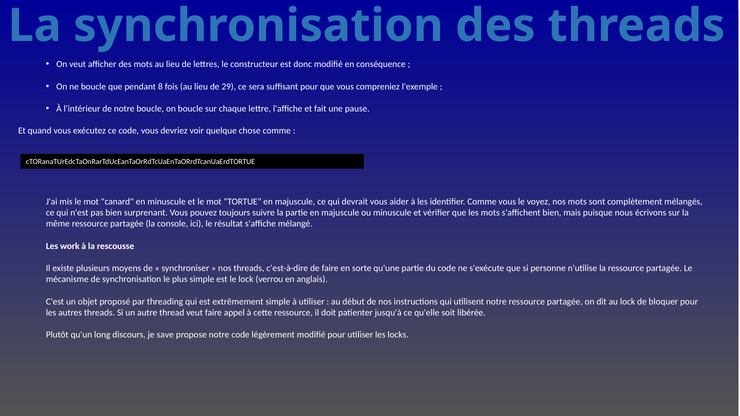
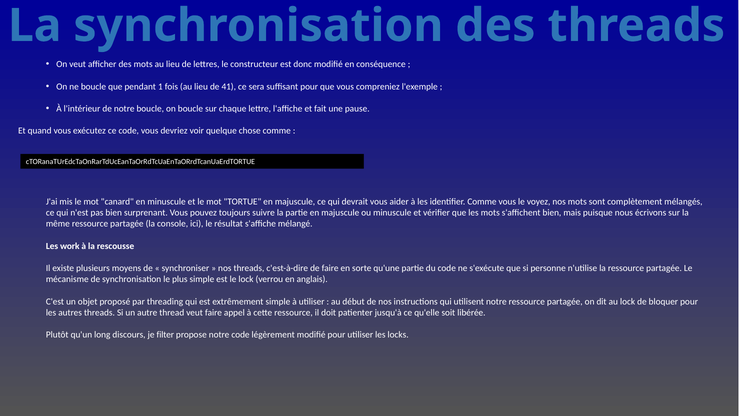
8: 8 -> 1
29: 29 -> 41
save: save -> filter
